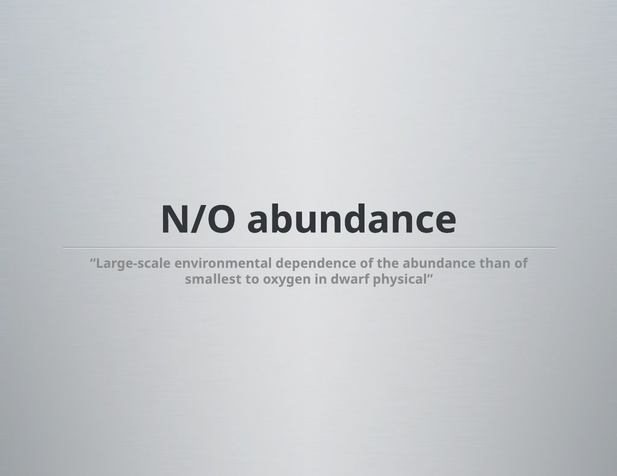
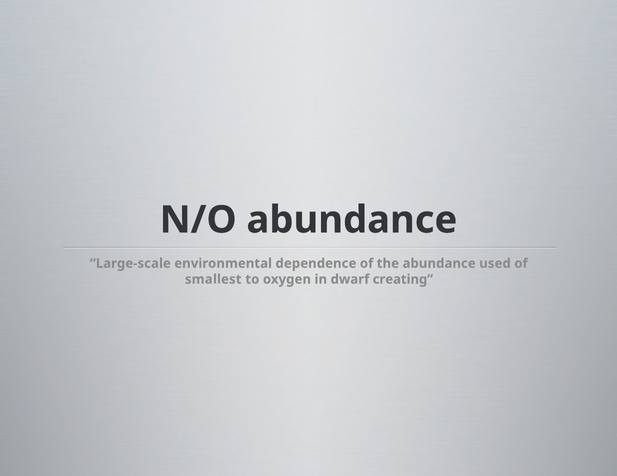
than: than -> used
physical: physical -> creating
